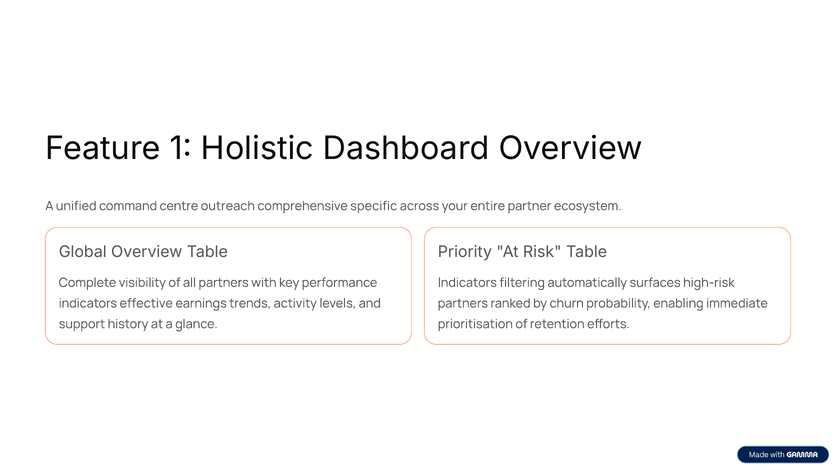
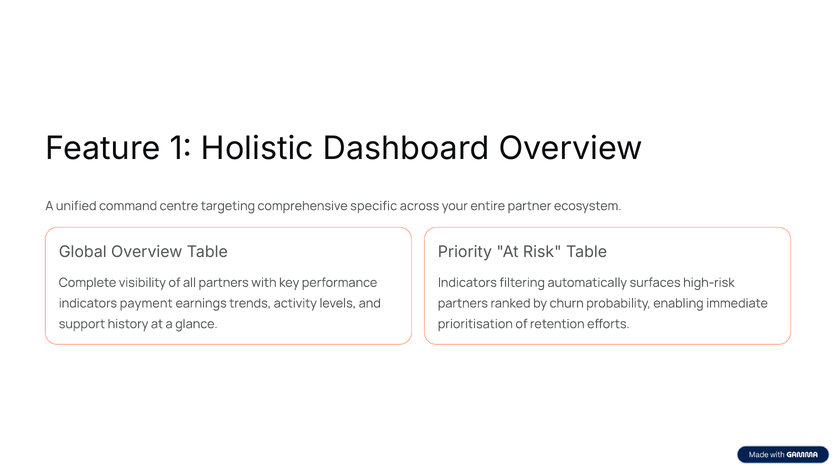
outreach: outreach -> targeting
effective: effective -> payment
